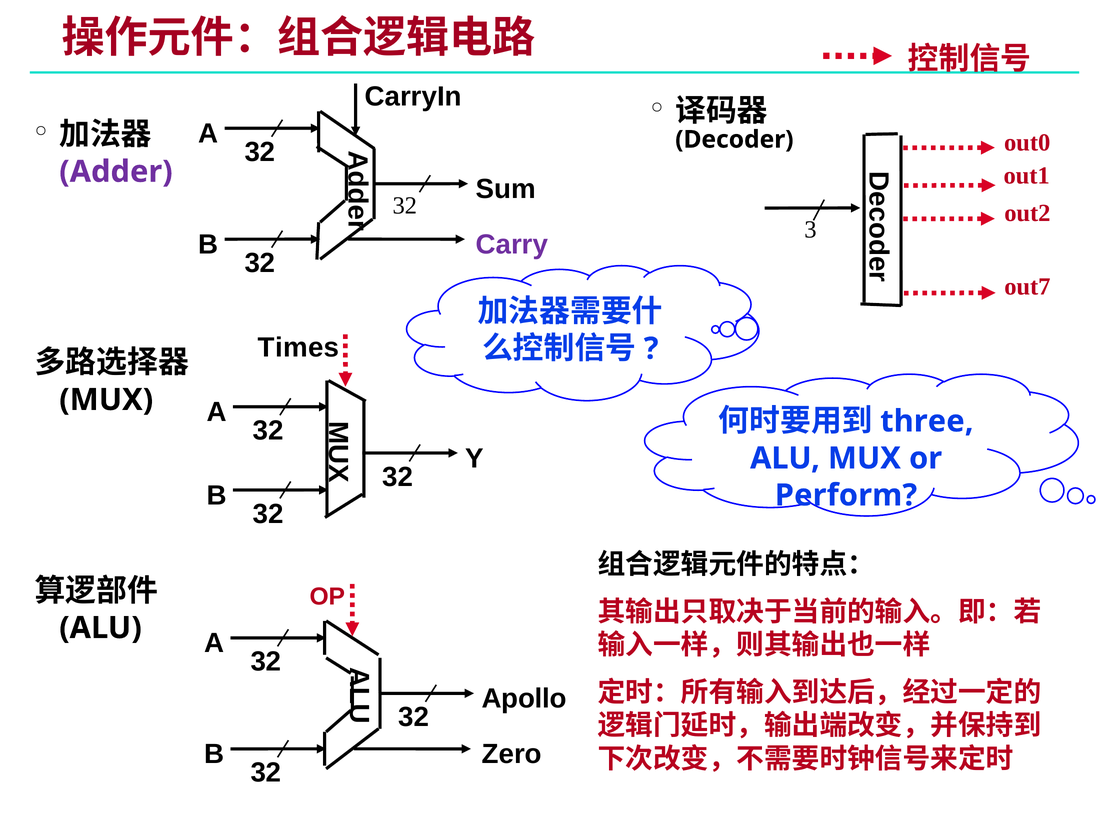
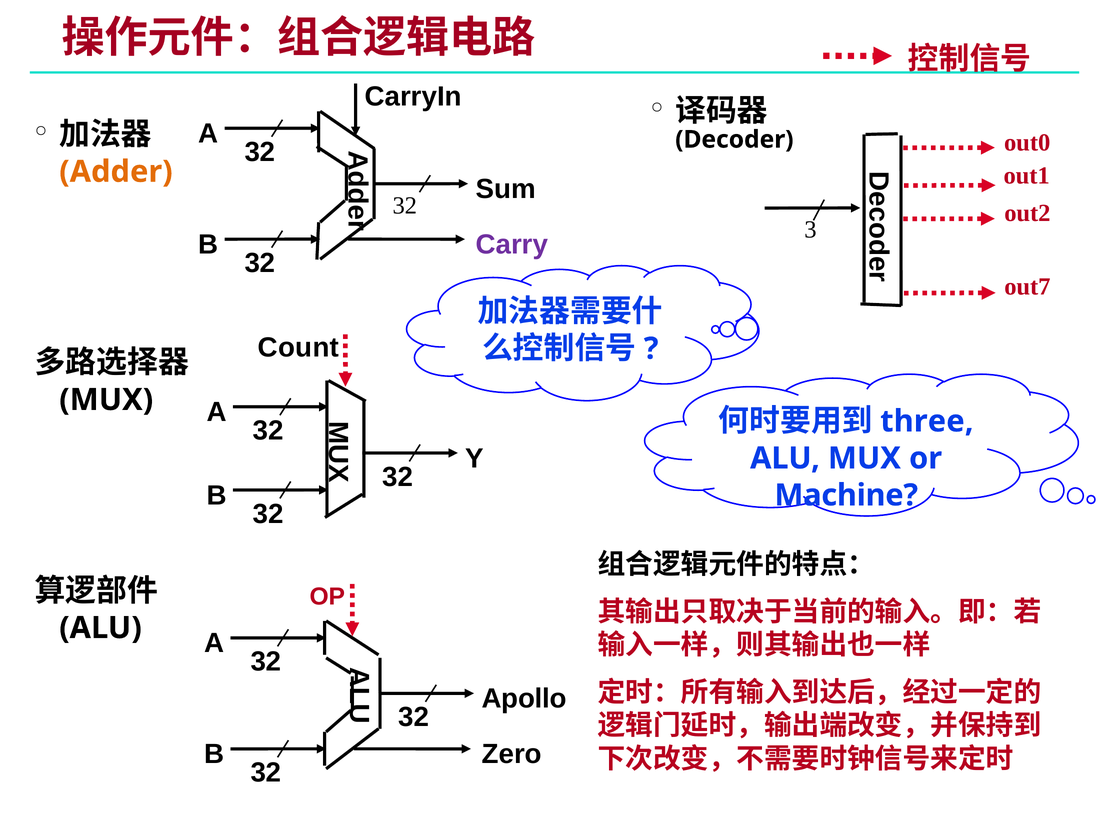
Adder colour: purple -> orange
Times: Times -> Count
Perform: Perform -> Machine
